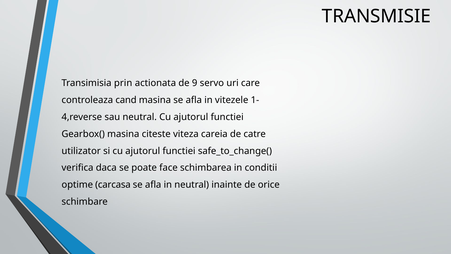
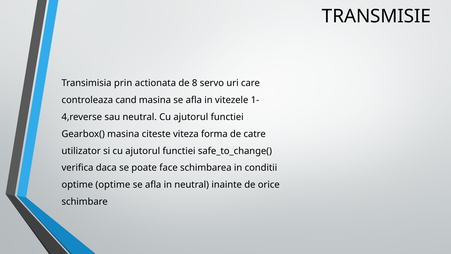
9: 9 -> 8
careia: careia -> forma
optime carcasa: carcasa -> optime
